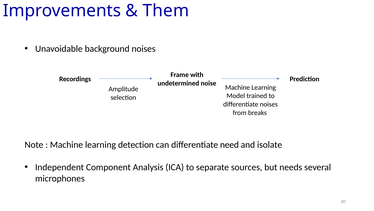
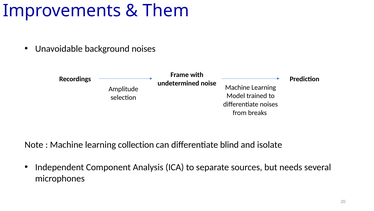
detection: detection -> collection
need: need -> blind
